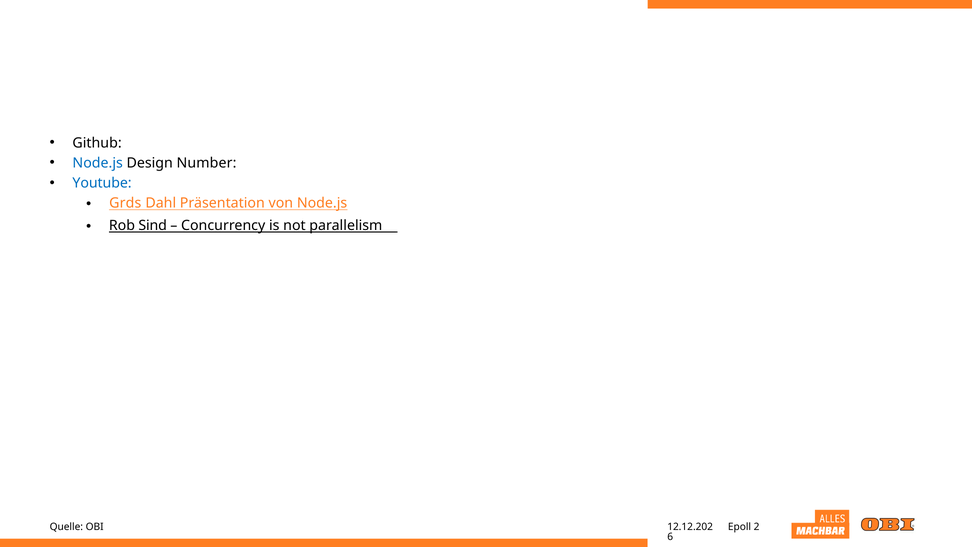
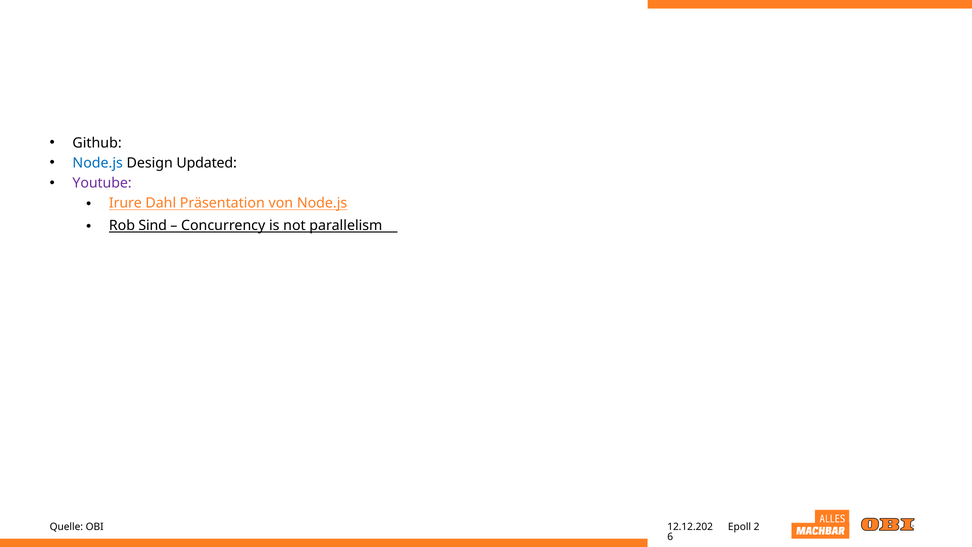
Number: Number -> Updated
Youtube colour: blue -> purple
Grds: Grds -> Irure
